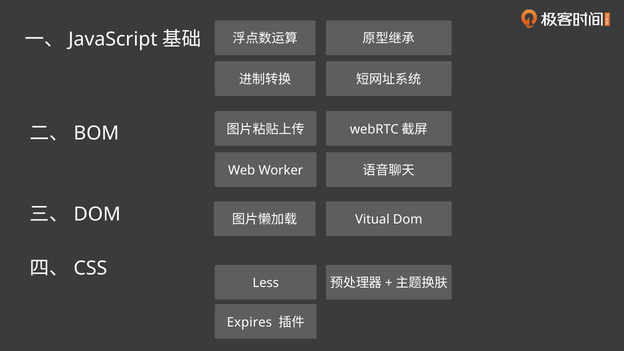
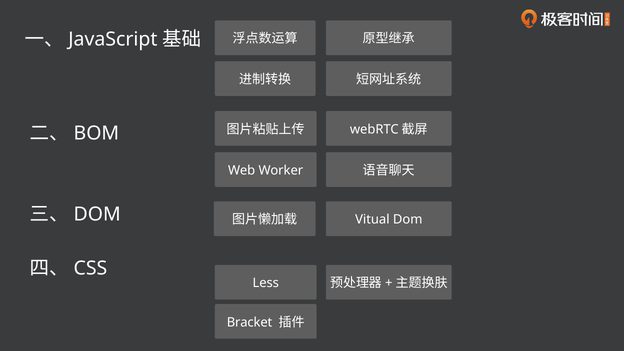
Expires: Expires -> Bracket
